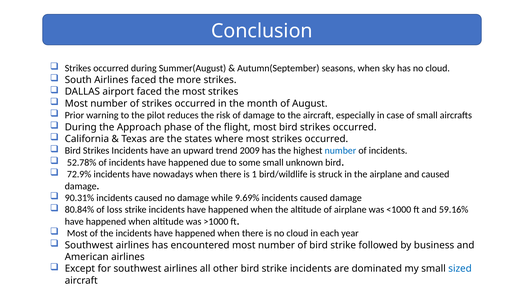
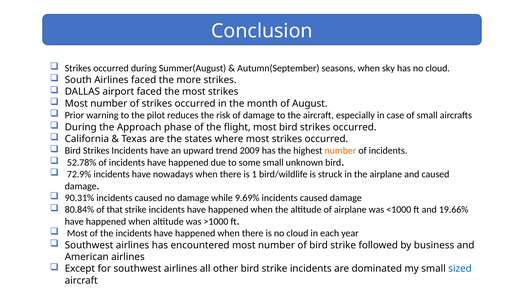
number at (340, 151) colour: blue -> orange
loss: loss -> that
59.16%: 59.16% -> 19.66%
